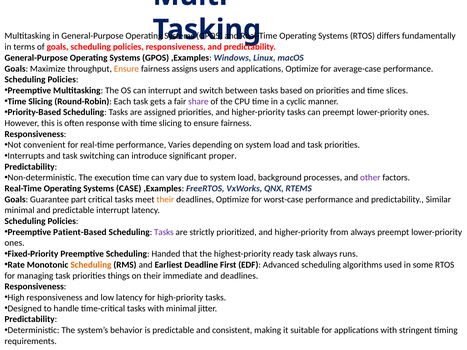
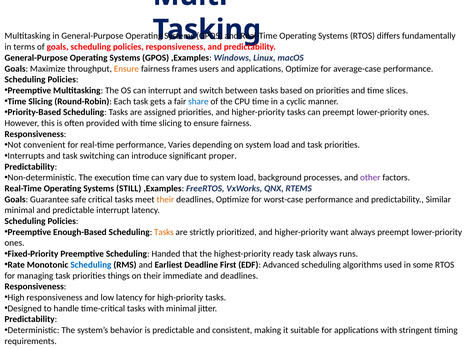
assigns: assigns -> frames
share colour: purple -> blue
response: response -> provided
CASE: CASE -> STILL
part: part -> safe
Patient-Based: Patient-Based -> Enough-Based
Tasks at (164, 232) colour: purple -> orange
from: from -> want
Scheduling at (91, 265) colour: orange -> blue
